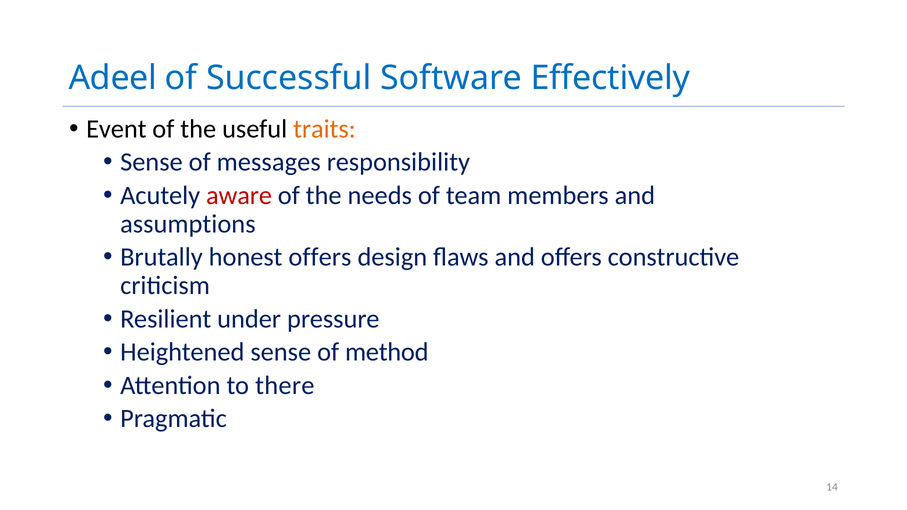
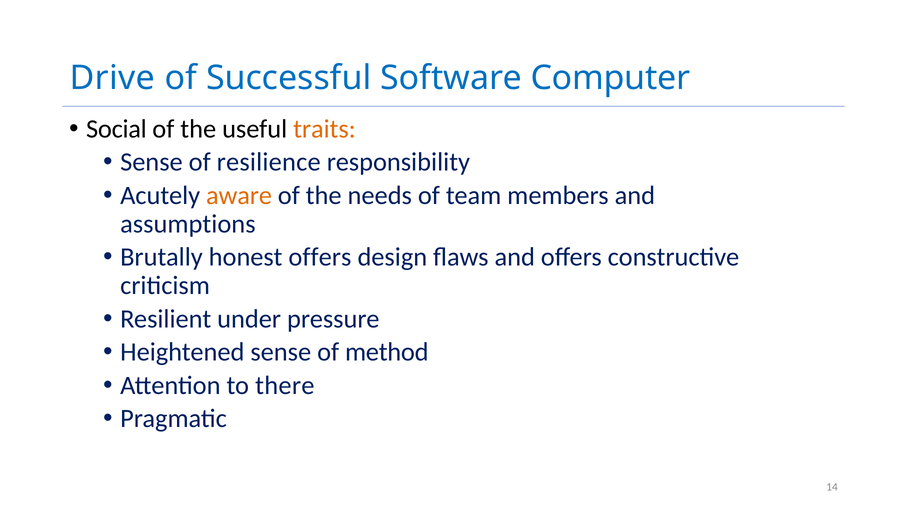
Adeel: Adeel -> Drive
Effectively: Effectively -> Computer
Event: Event -> Social
messages: messages -> resilience
aware colour: red -> orange
